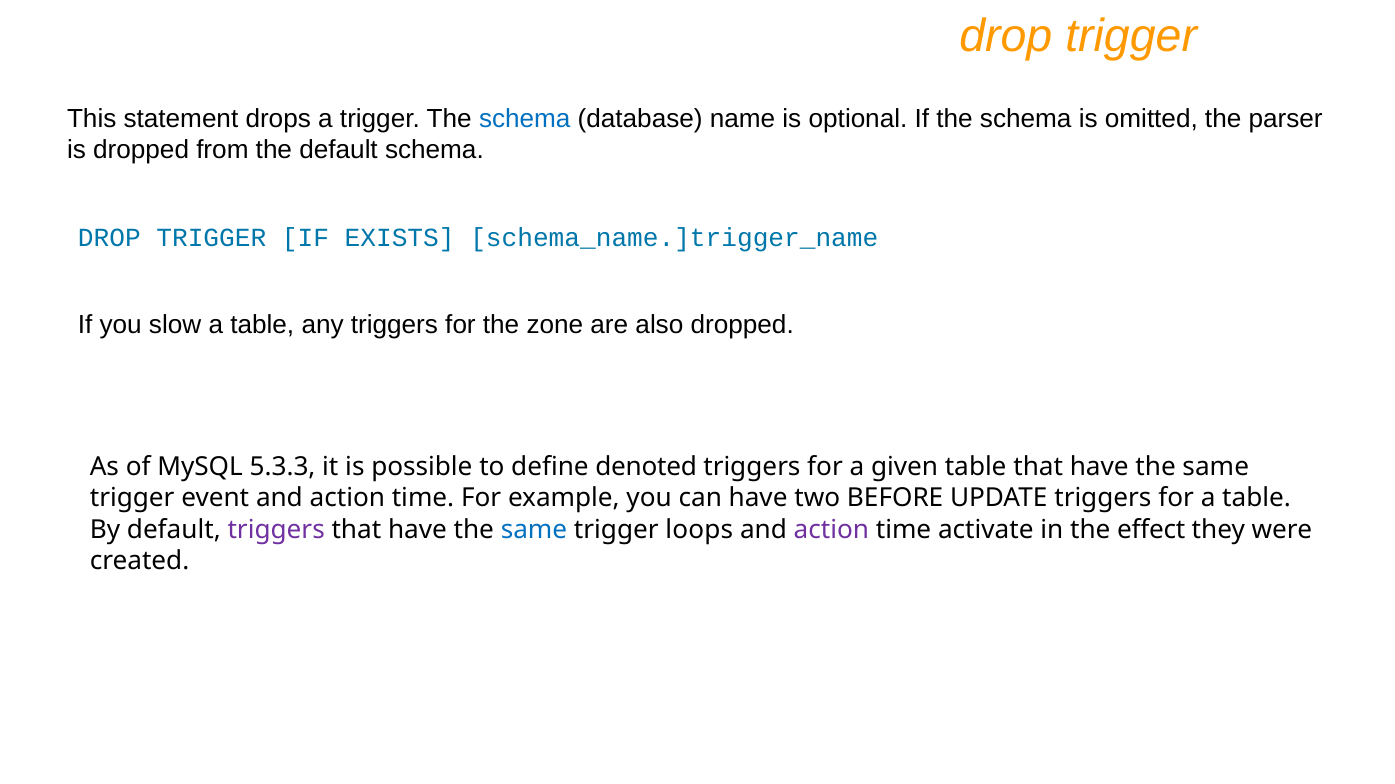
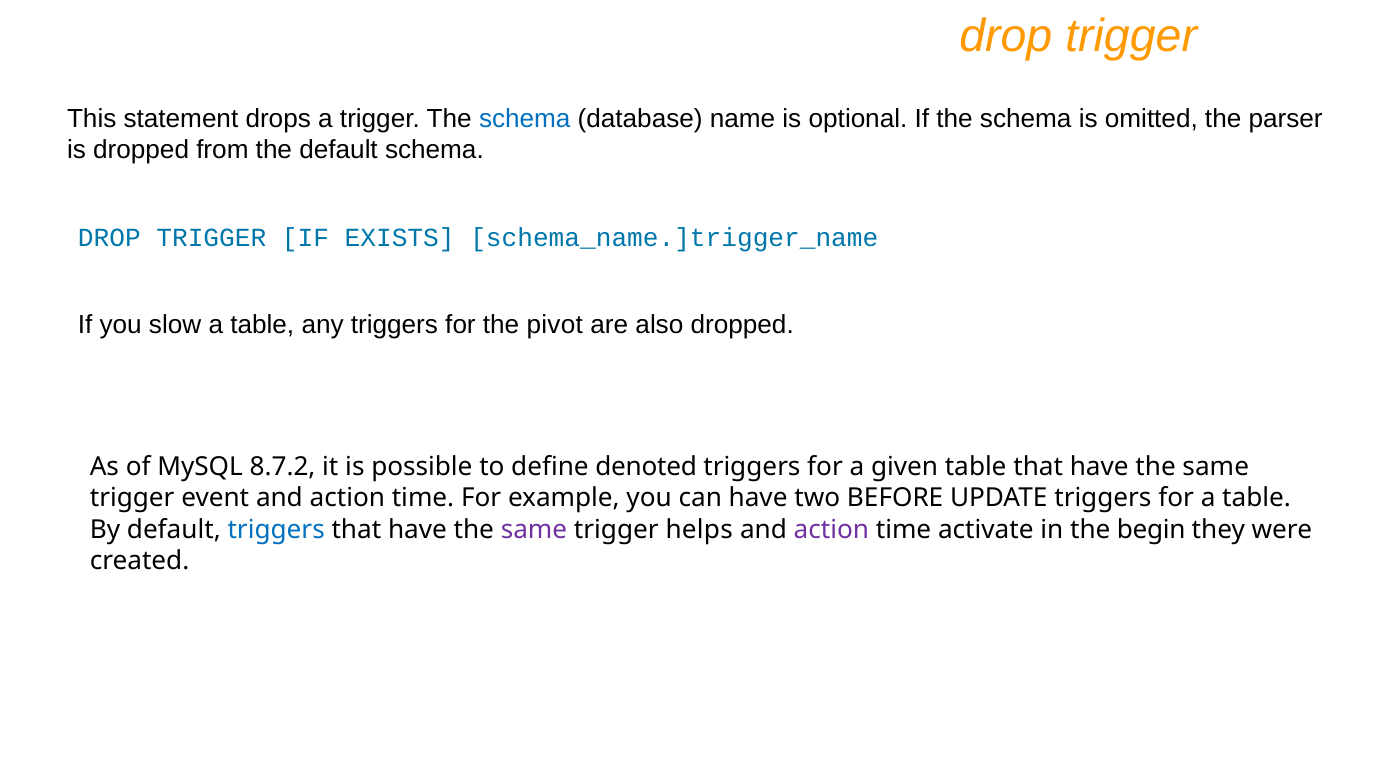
zone: zone -> pivot
5.3.3: 5.3.3 -> 8.7.2
triggers at (276, 530) colour: purple -> blue
same at (534, 530) colour: blue -> purple
loops: loops -> helps
effect: effect -> begin
